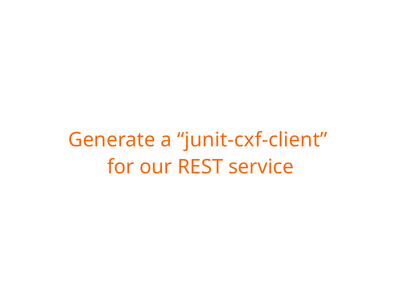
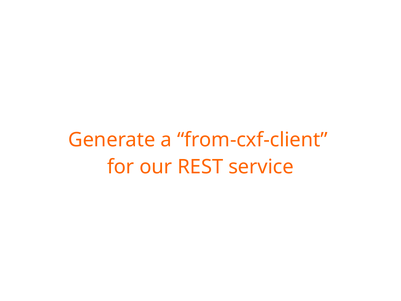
junit-cxf-client: junit-cxf-client -> from-cxf-client
